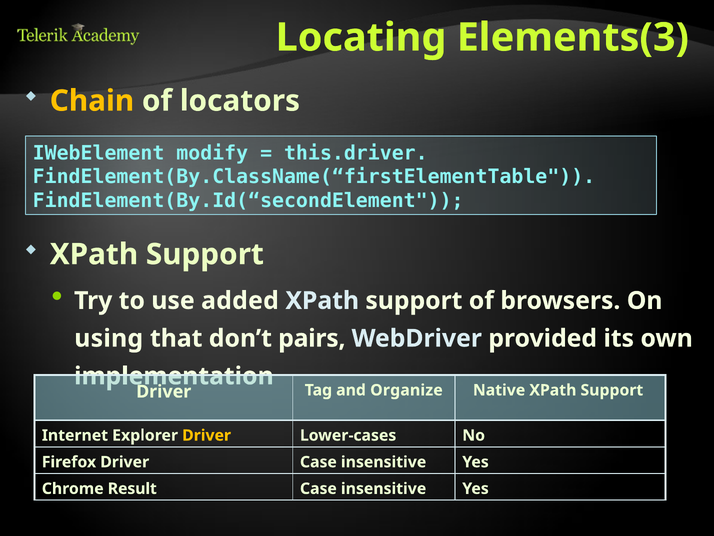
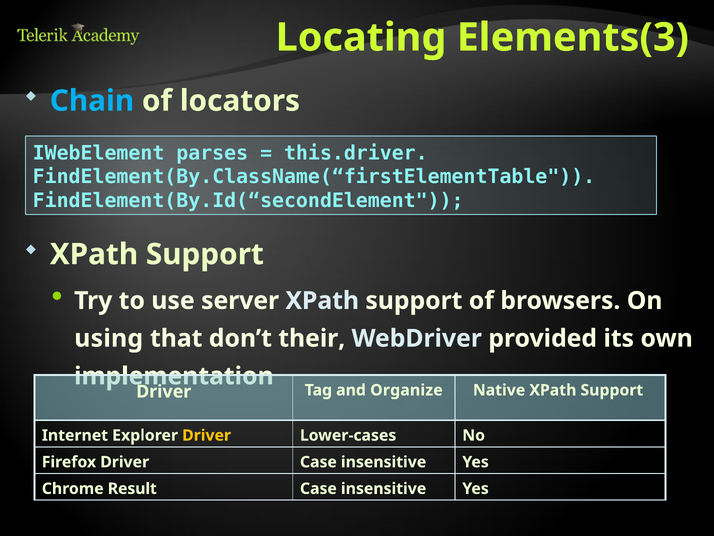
Chain colour: yellow -> light blue
modify: modify -> parses
added: added -> server
pairs: pairs -> their
